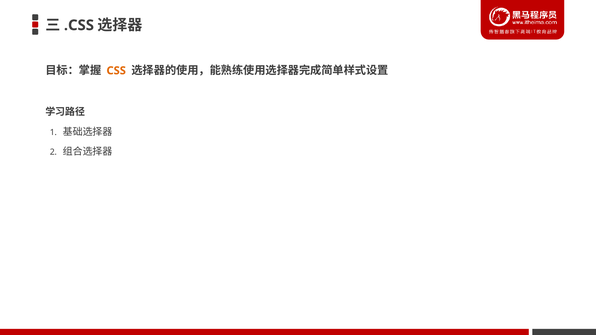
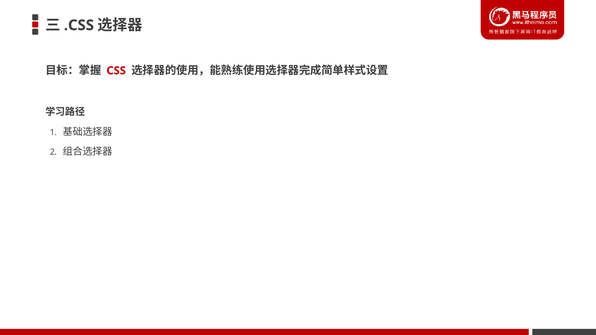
CSS colour: orange -> red
